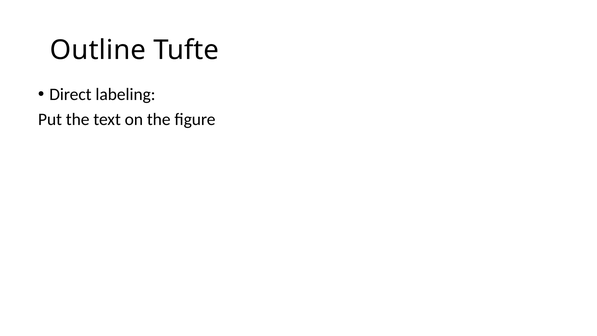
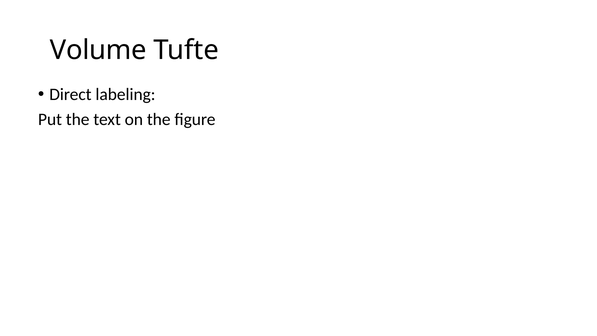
Outline: Outline -> Volume
